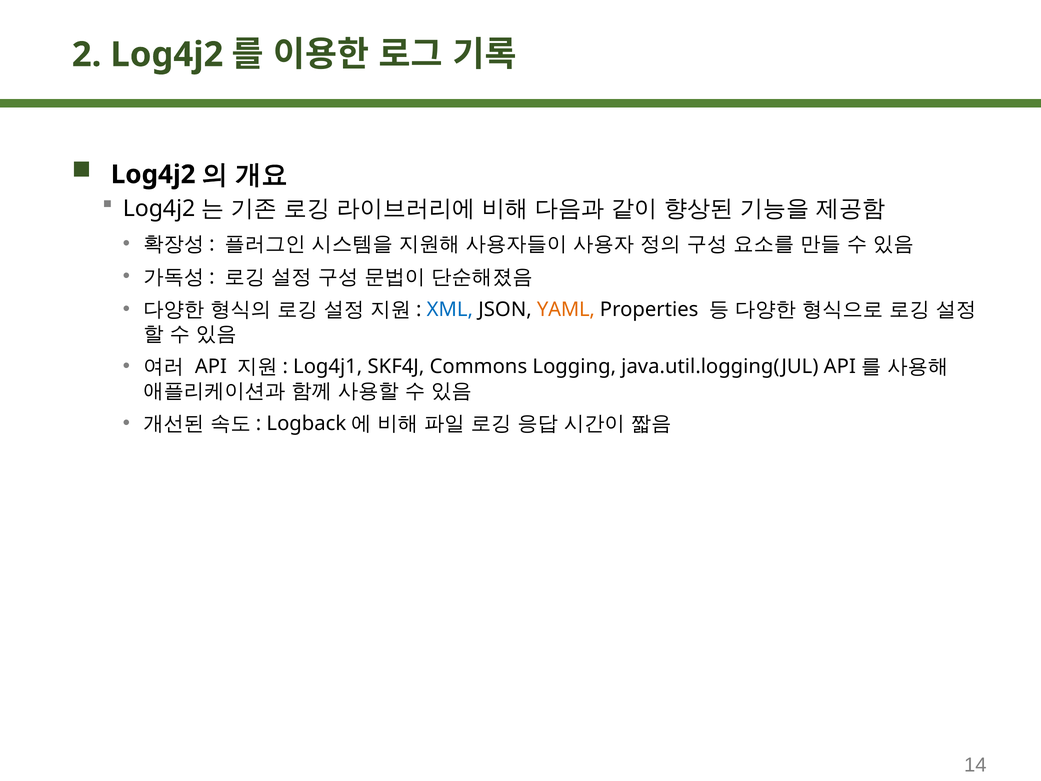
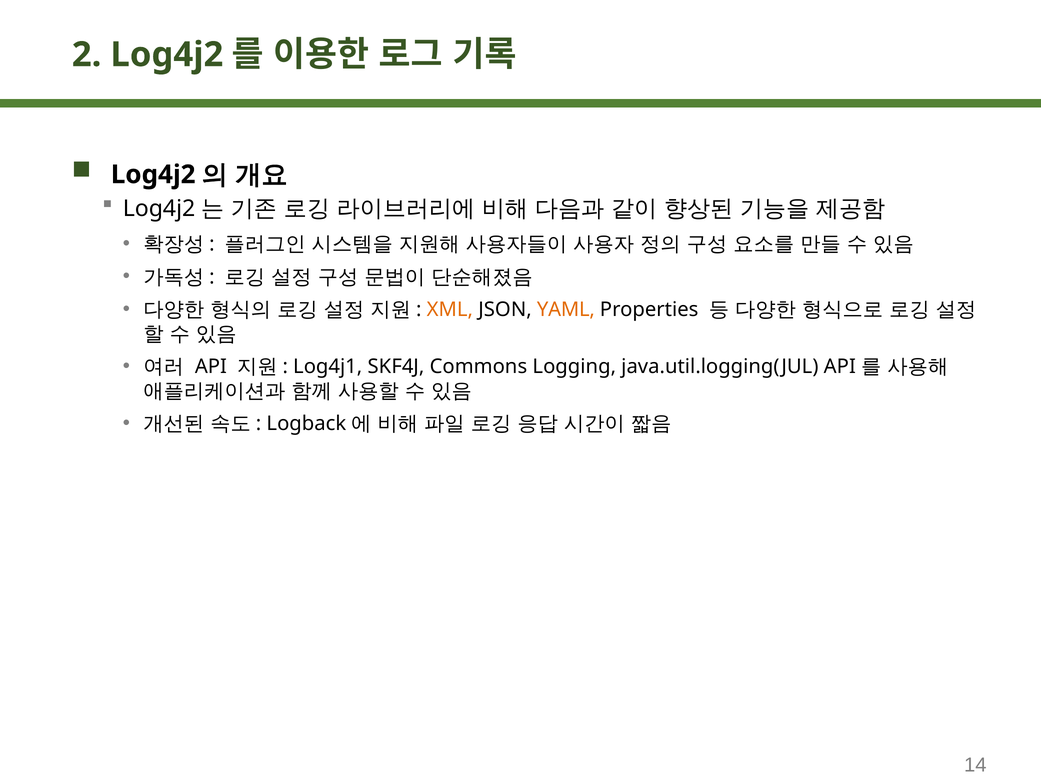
XML colour: blue -> orange
